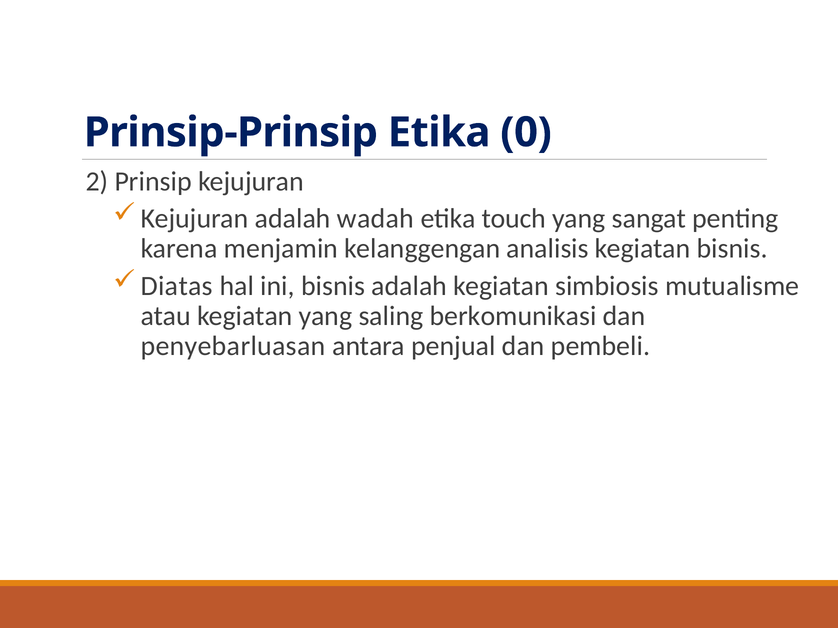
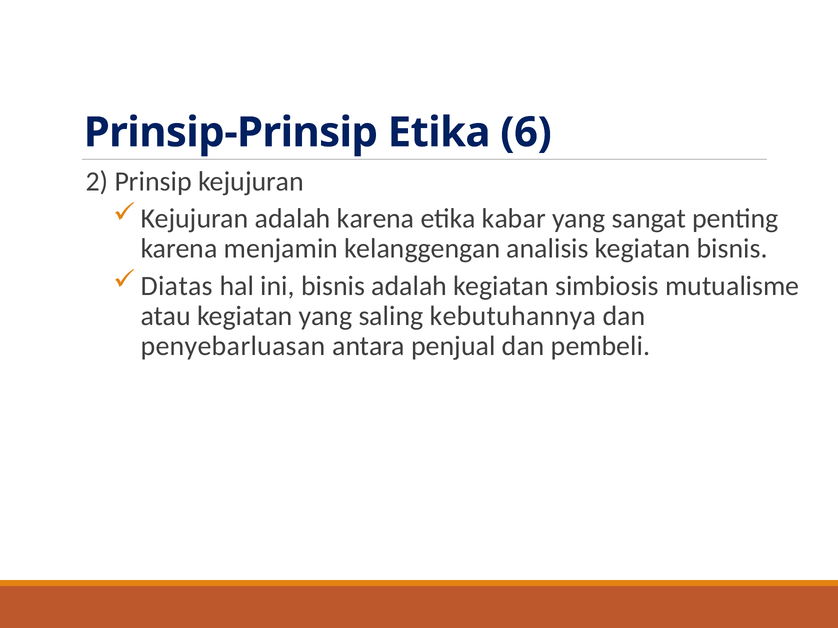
0: 0 -> 6
adalah wadah: wadah -> karena
touch: touch -> kabar
berkomunikasi: berkomunikasi -> kebutuhannya
